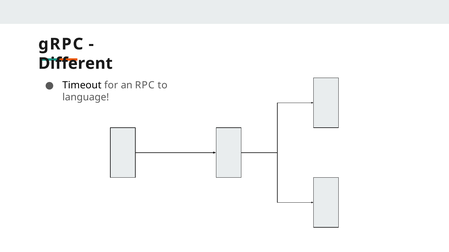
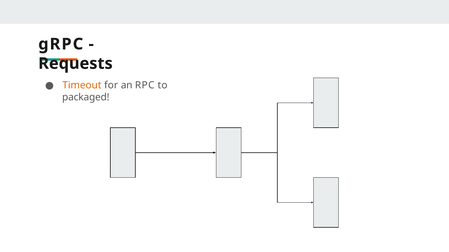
Different: Different -> Requests
Timeout colour: black -> orange
language: language -> packaged
